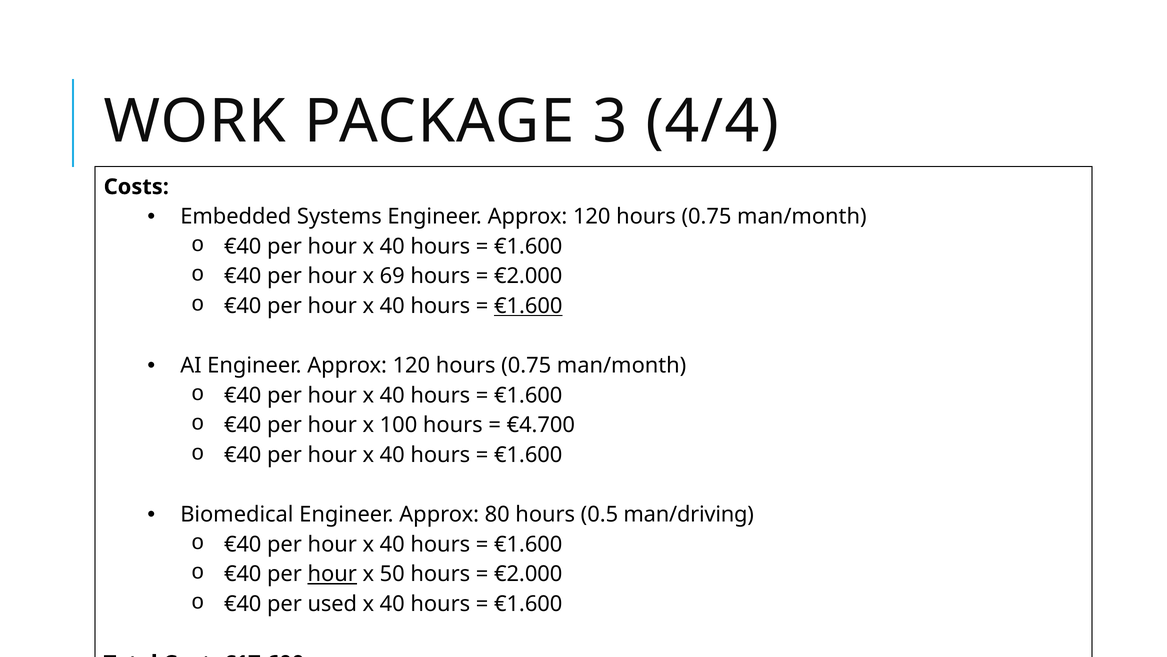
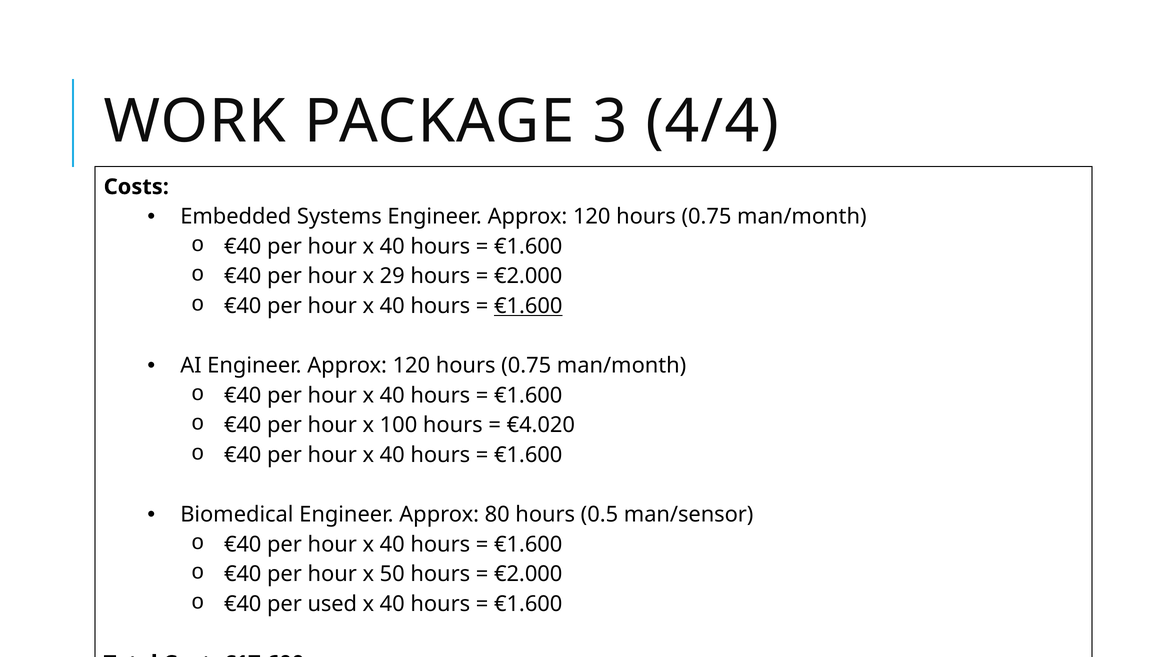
69: 69 -> 29
€4.700: €4.700 -> €4.020
man/driving: man/driving -> man/sensor
hour at (332, 574) underline: present -> none
